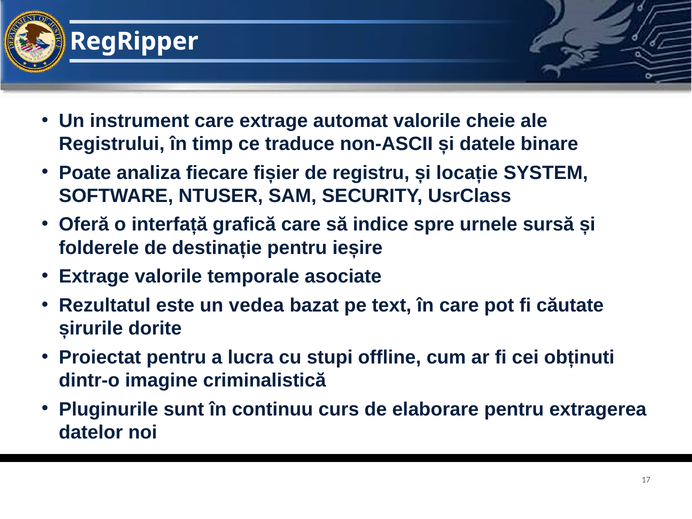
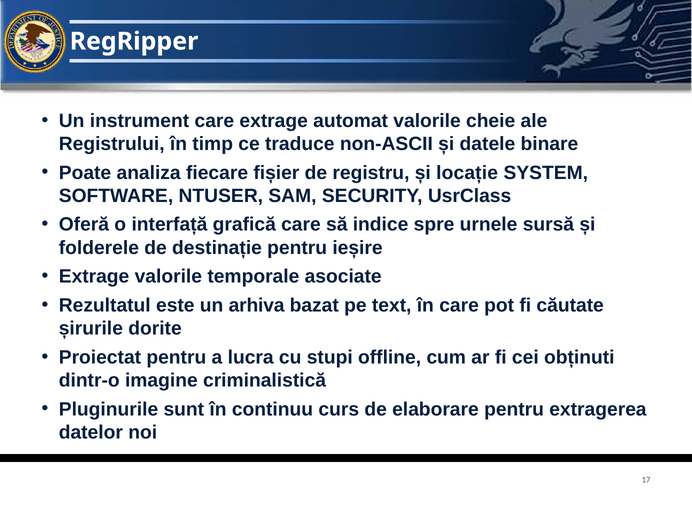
vedea: vedea -> arhiva
